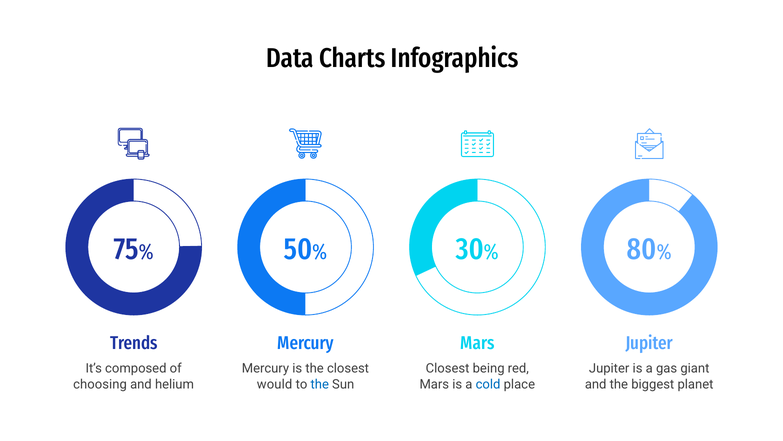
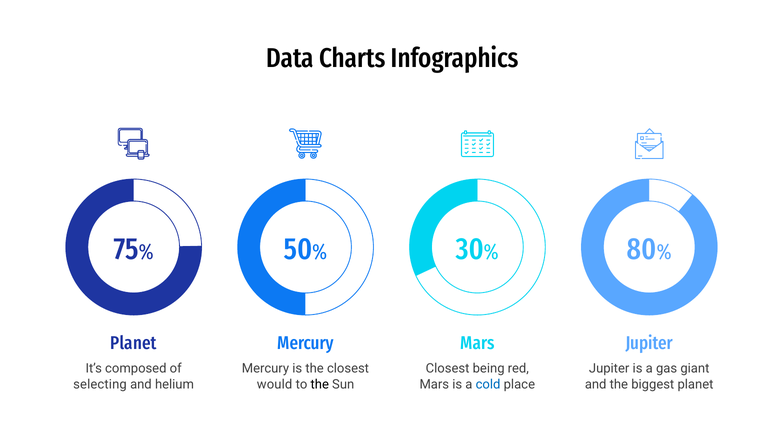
Trends at (134, 343): Trends -> Planet
choosing: choosing -> selecting
the at (320, 384) colour: blue -> black
